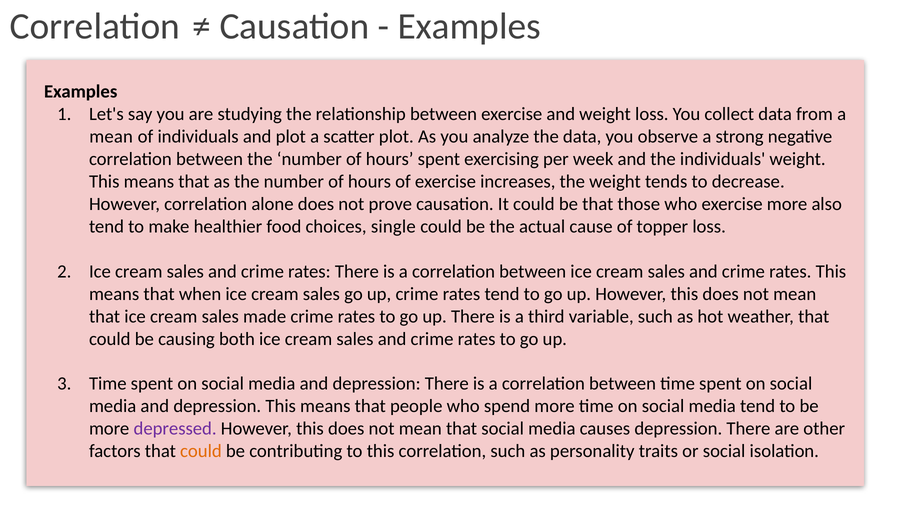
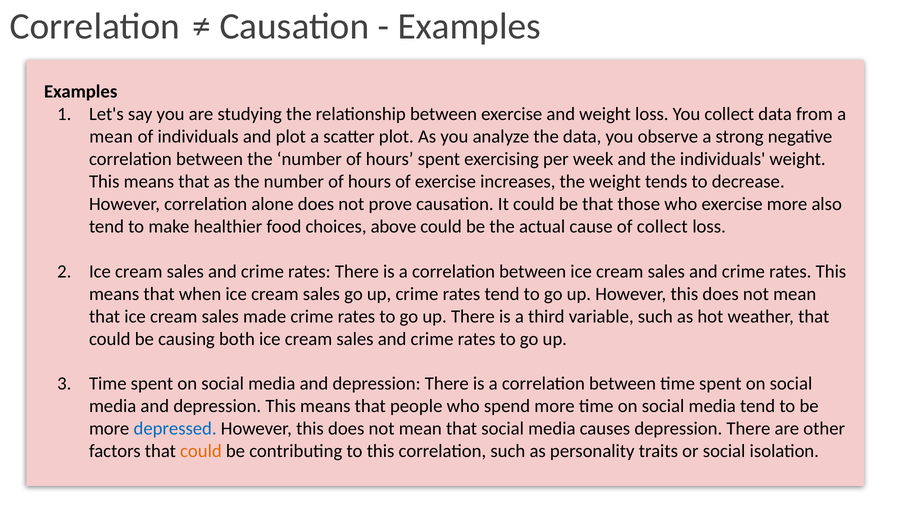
single: single -> above
of topper: topper -> collect
depressed colour: purple -> blue
